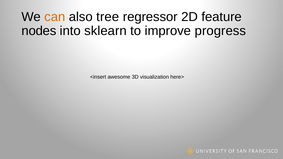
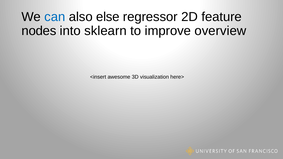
can colour: orange -> blue
tree: tree -> else
progress: progress -> overview
